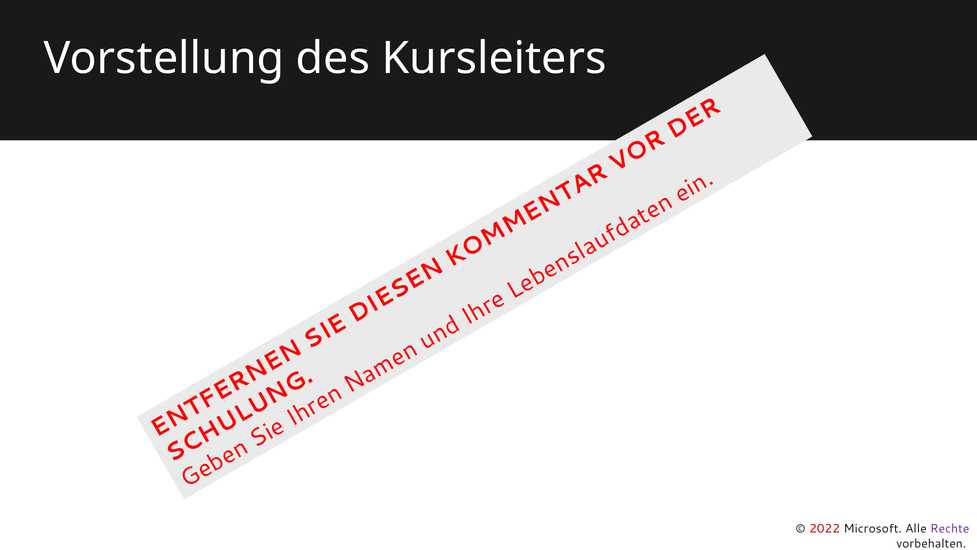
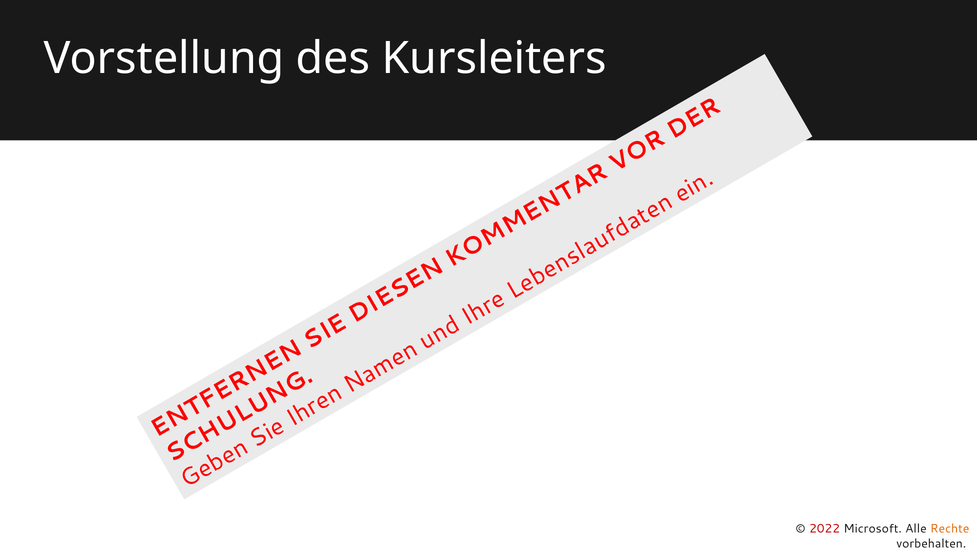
Rechte colour: purple -> orange
